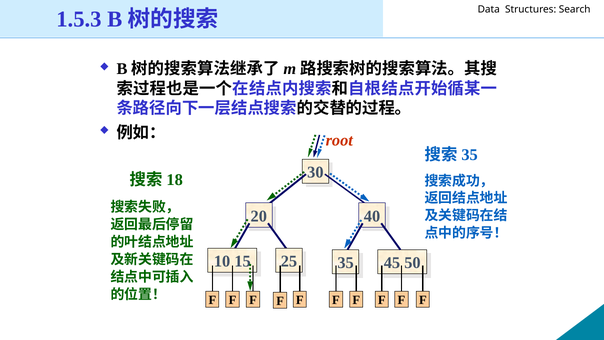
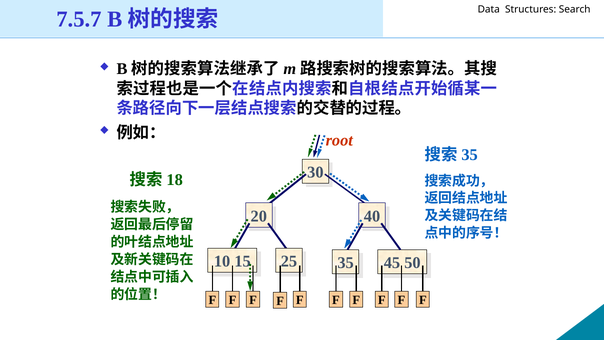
1.5.3: 1.5.3 -> 7.5.7
